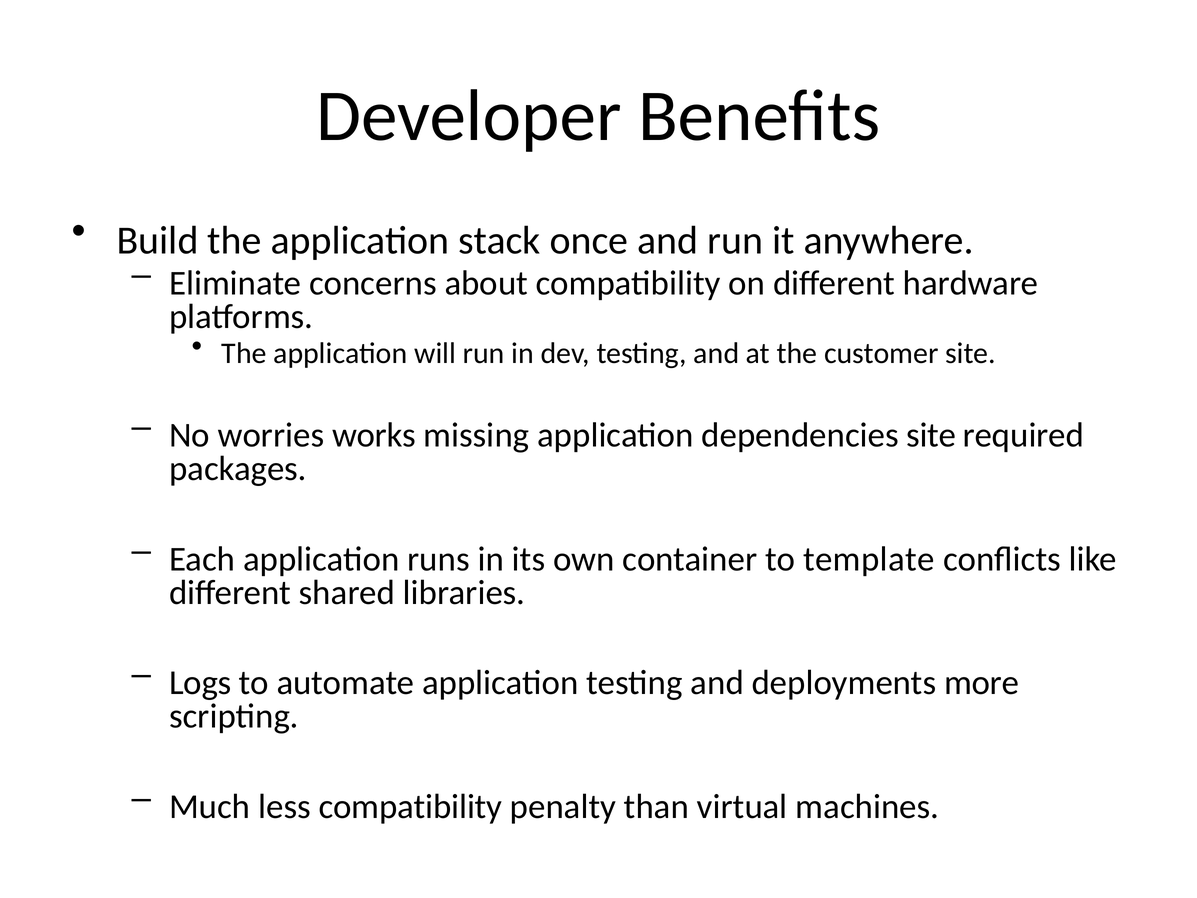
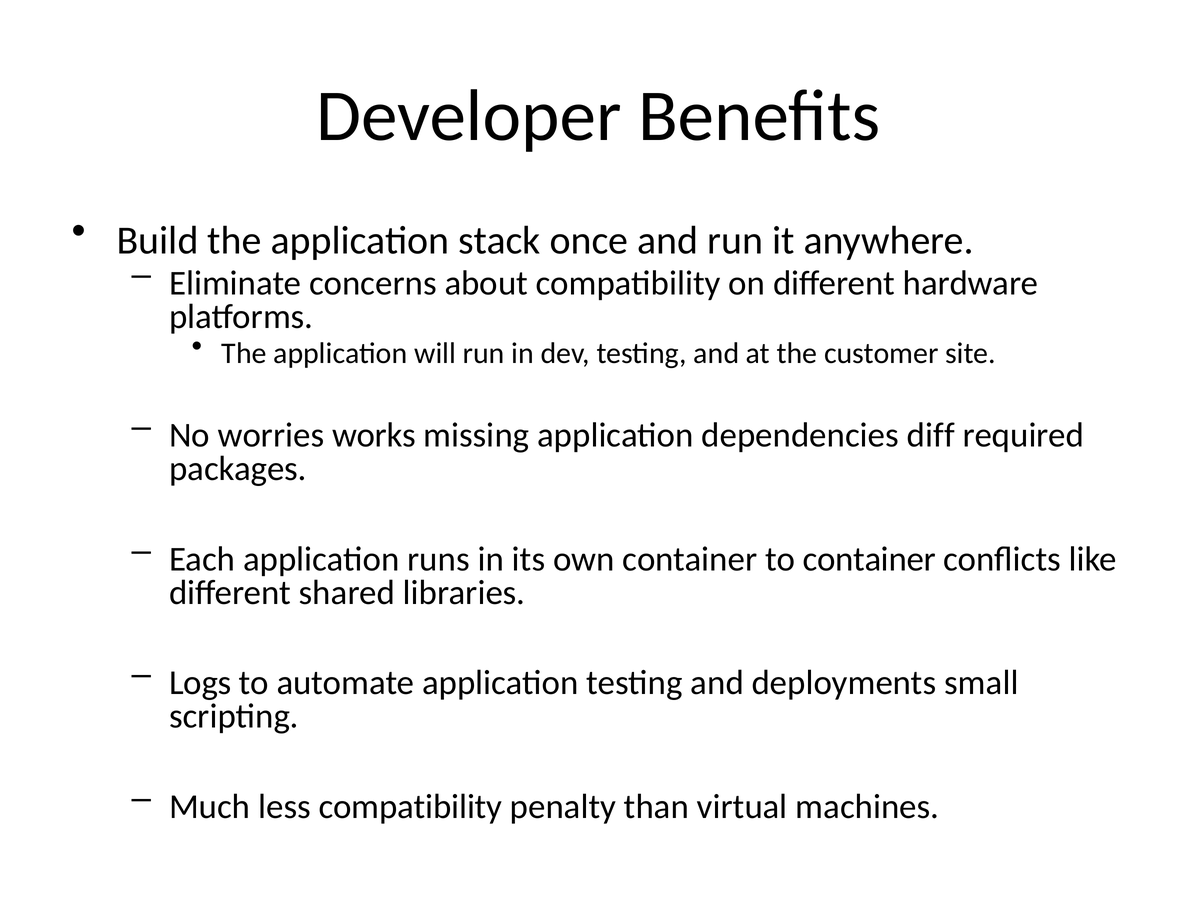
dependencies site: site -> diff
to template: template -> container
more: more -> small
